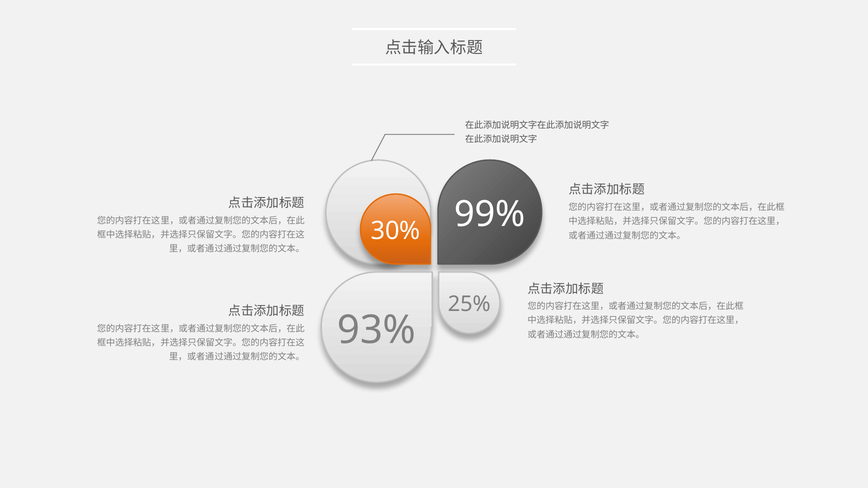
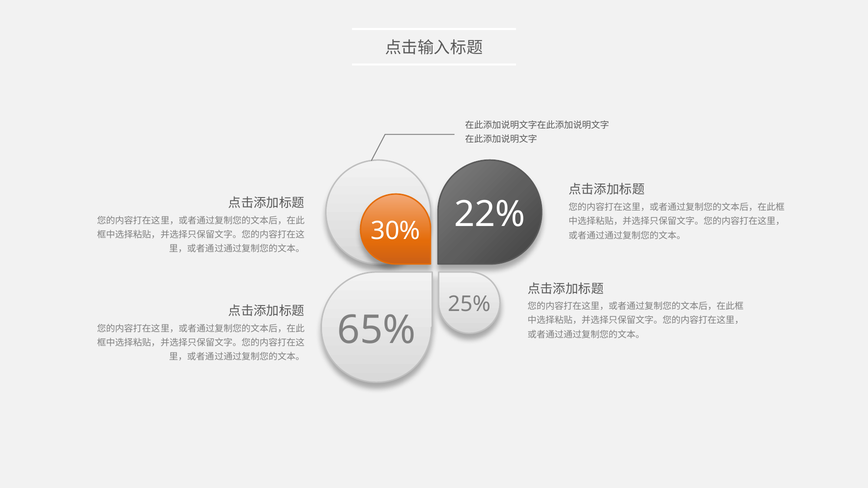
99%: 99% -> 22%
93%: 93% -> 65%
